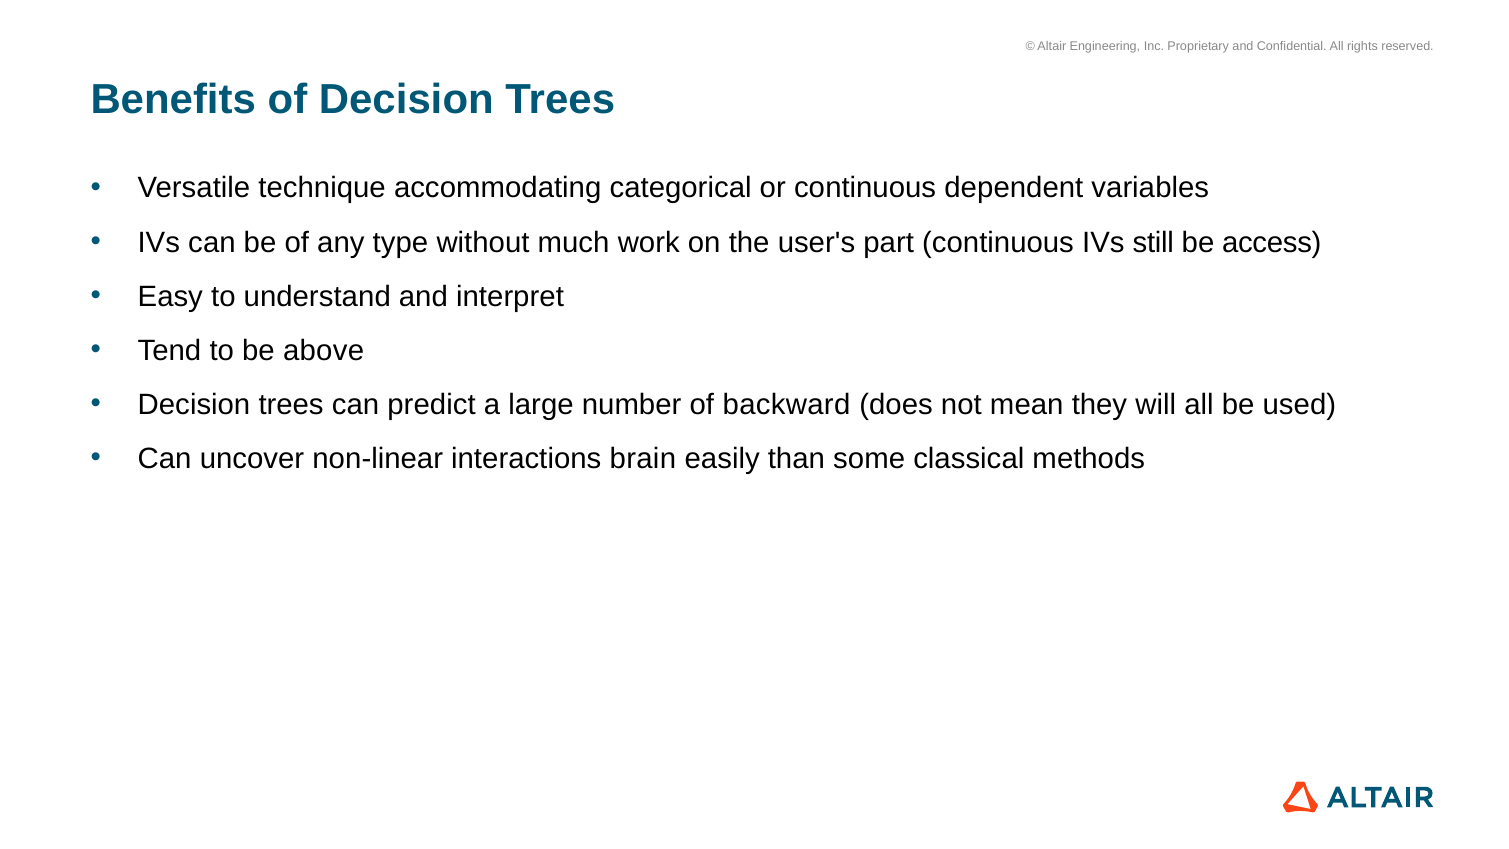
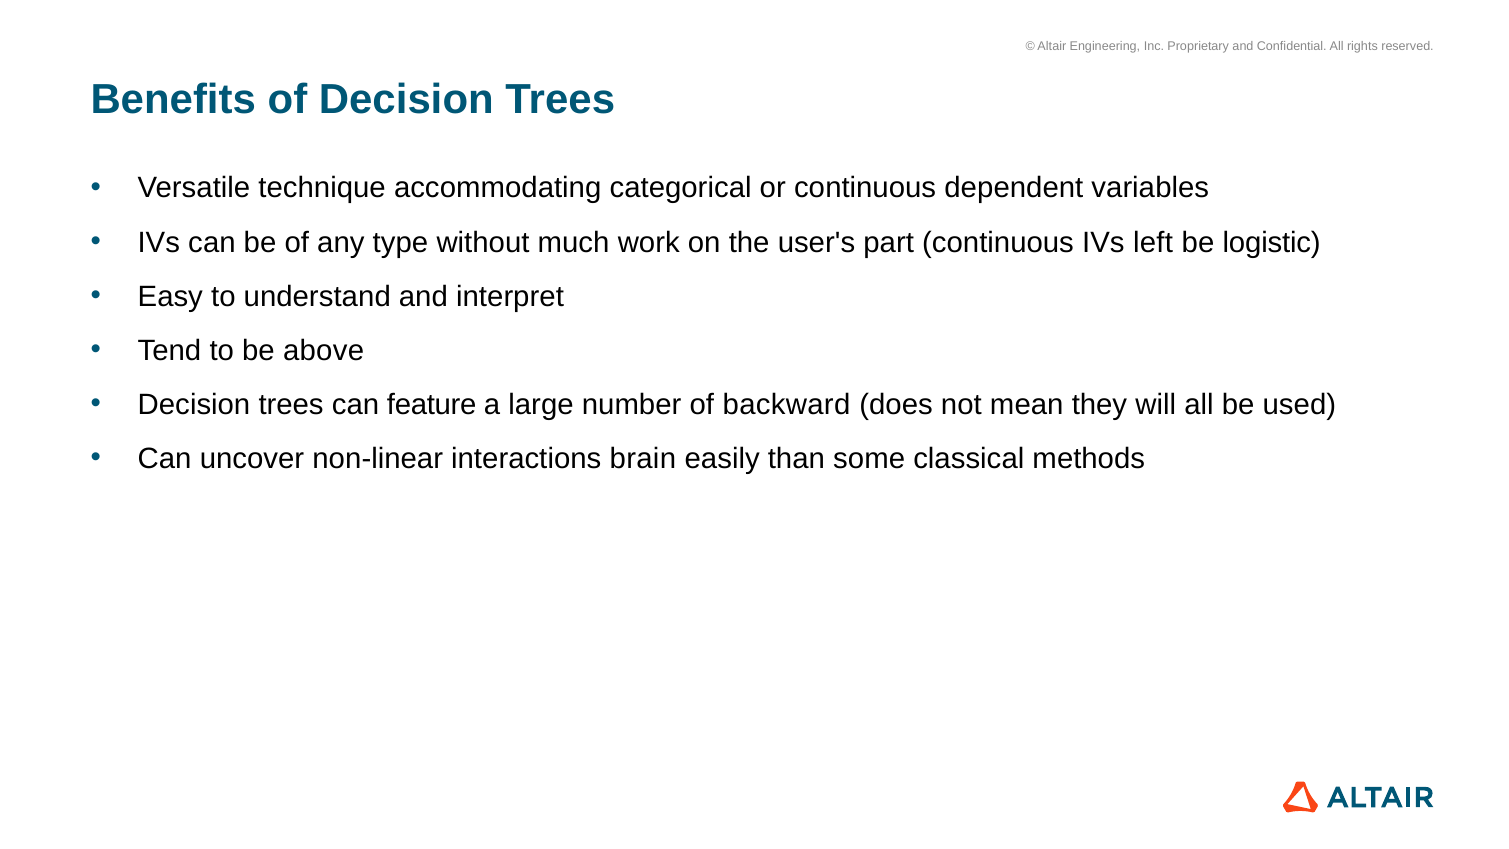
still: still -> left
access: access -> logistic
predict: predict -> feature
